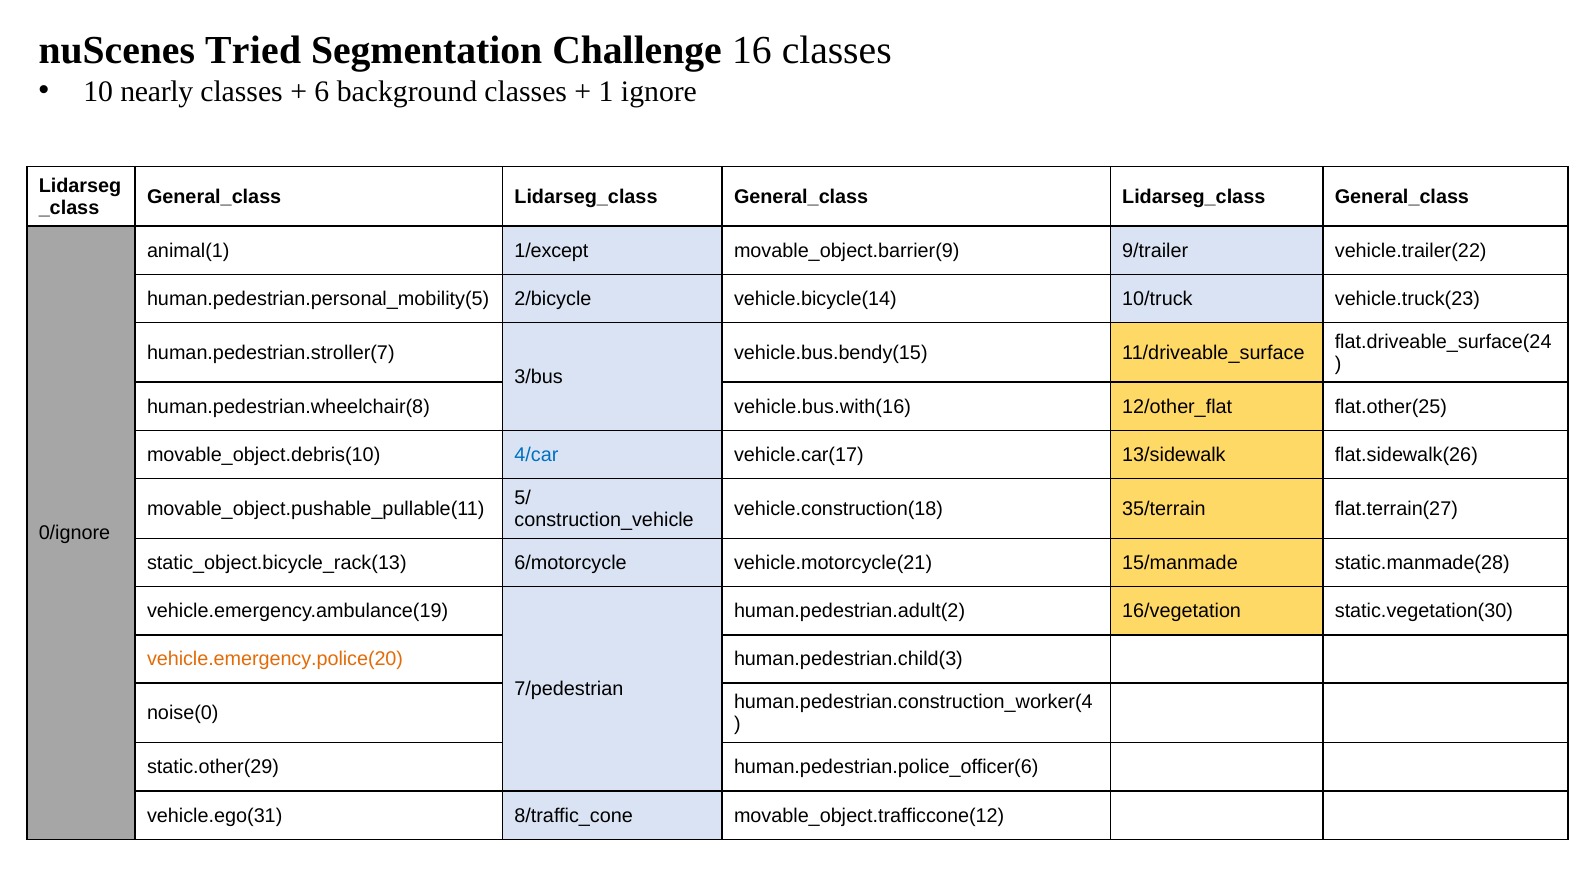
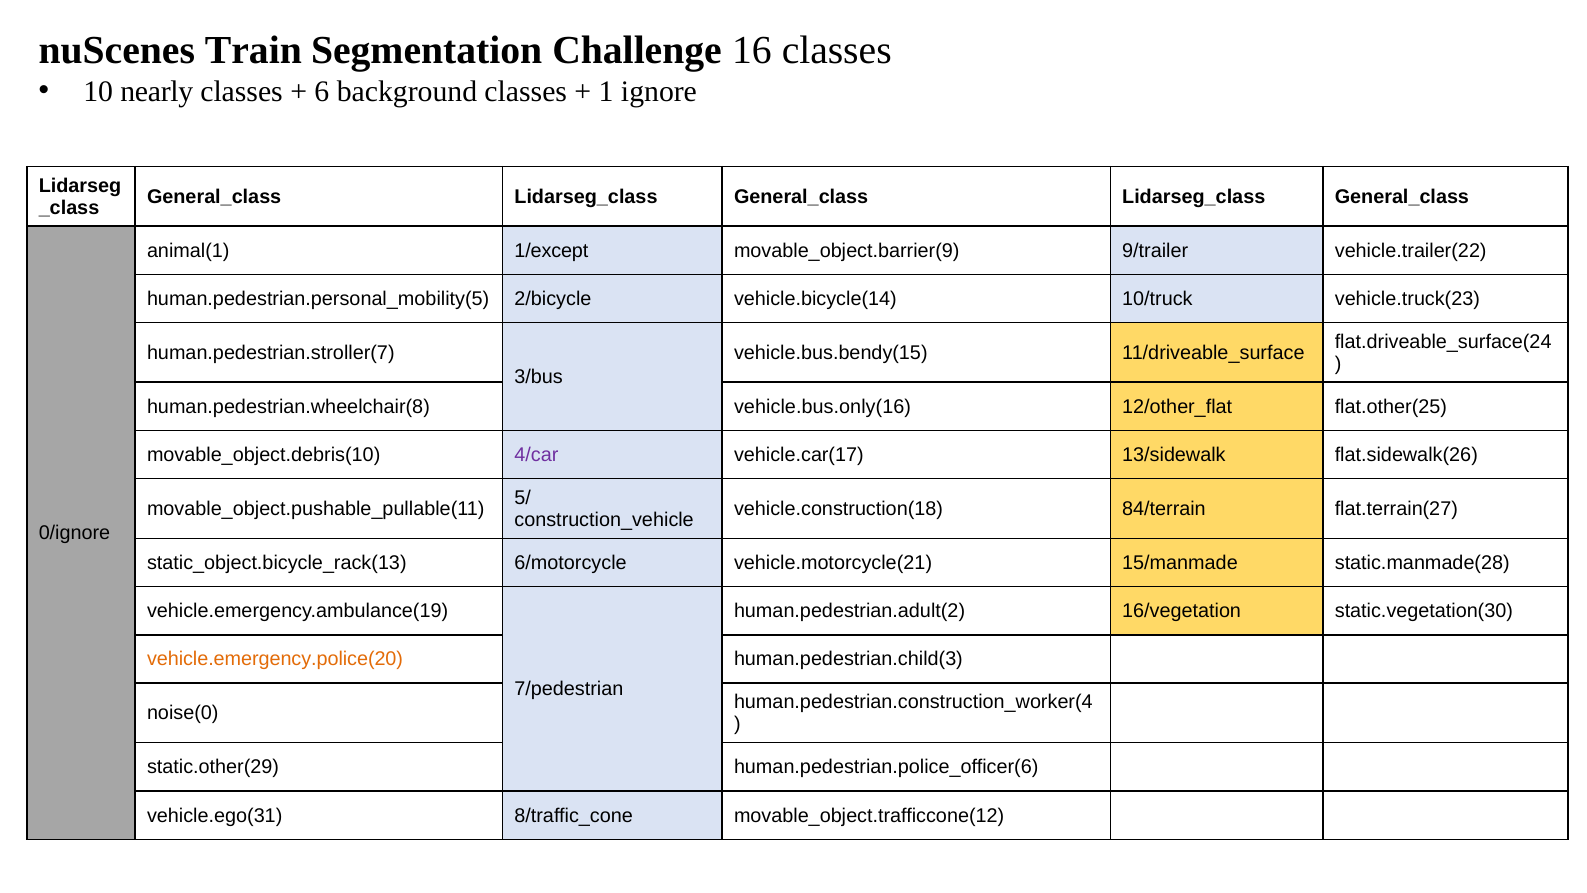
Tried: Tried -> Train
vehicle.bus.with(16: vehicle.bus.with(16 -> vehicle.bus.only(16
4/car colour: blue -> purple
35/terrain: 35/terrain -> 84/terrain
